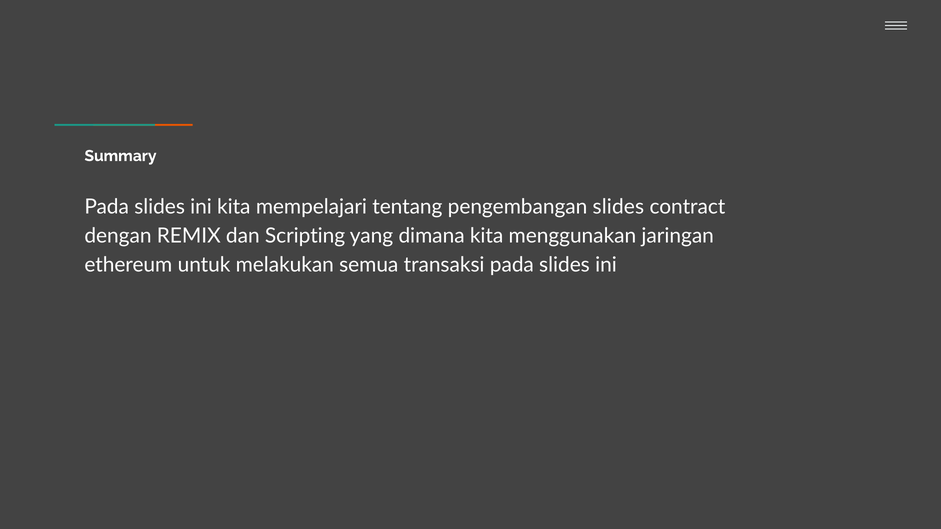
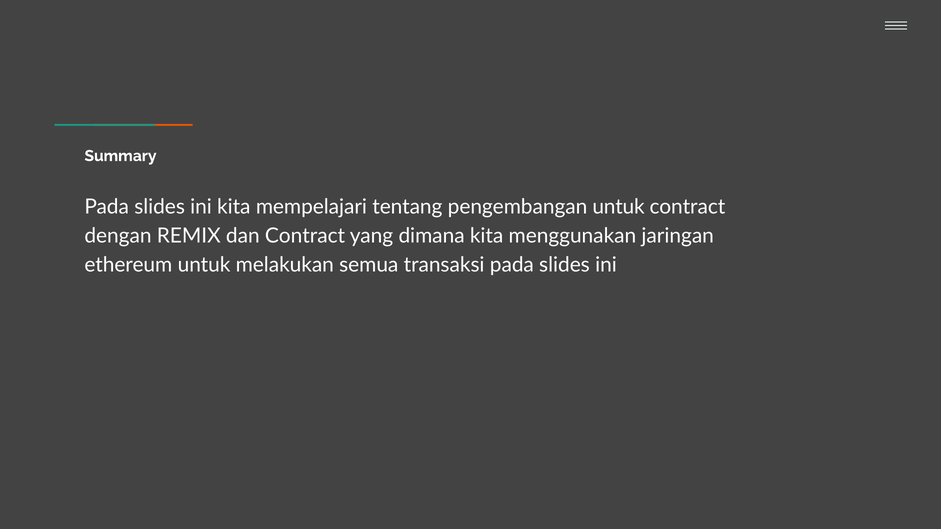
pengembangan slides: slides -> untuk
dan Scripting: Scripting -> Contract
